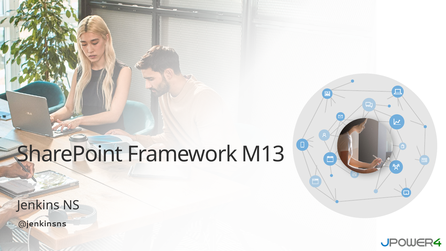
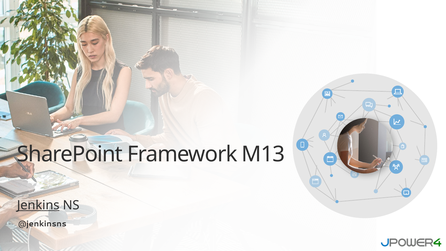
Jenkins underline: none -> present
